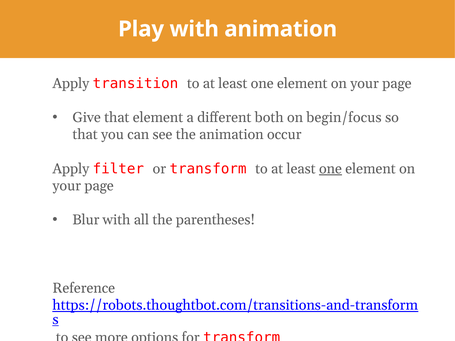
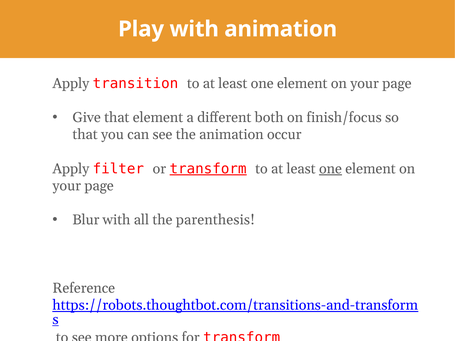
begin/focus: begin/focus -> finish/focus
transform at (208, 169) underline: none -> present
parentheses: parentheses -> parenthesis
